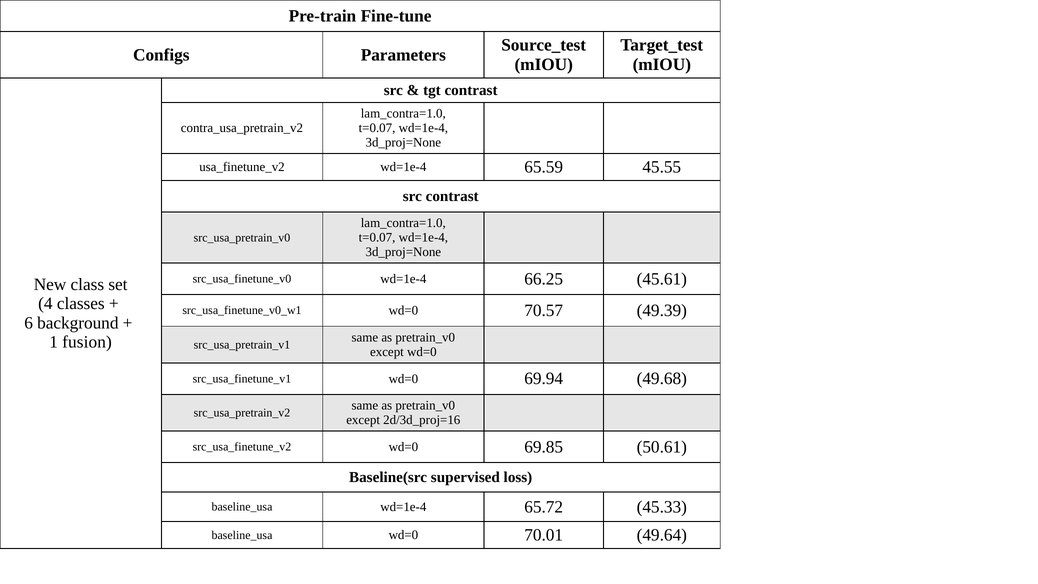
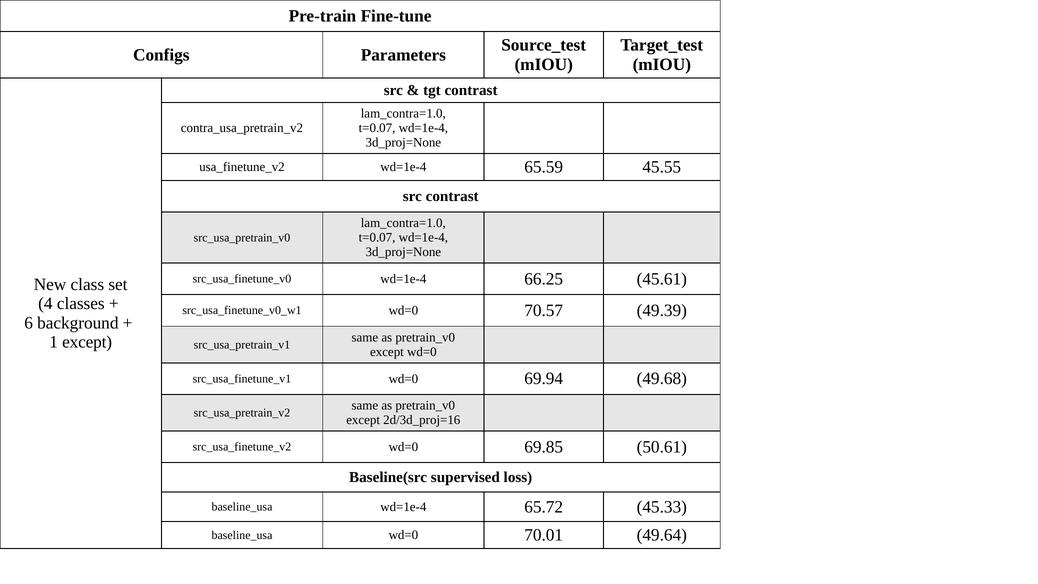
1 fusion: fusion -> except
